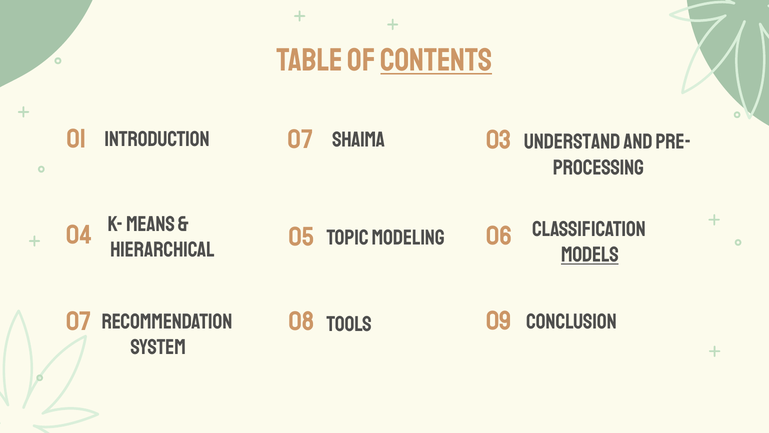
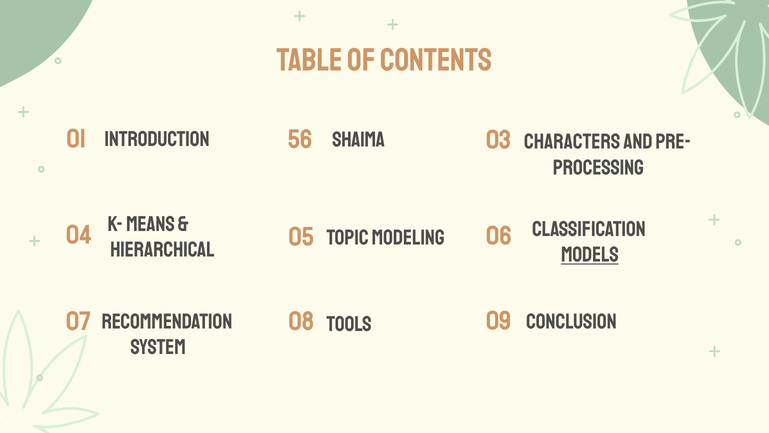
CONTENTS underline: present -> none
01 07: 07 -> 56
Understand: Understand -> Characters
